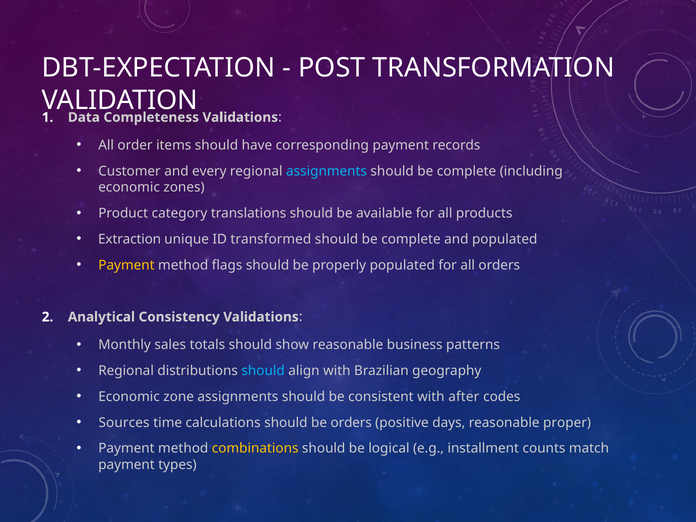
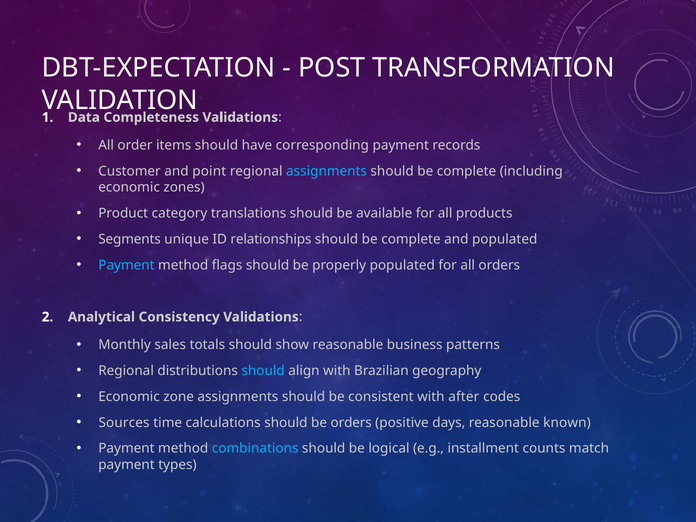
every: every -> point
Extraction: Extraction -> Segments
transformed: transformed -> relationships
Payment at (126, 265) colour: yellow -> light blue
proper: proper -> known
combinations colour: yellow -> light blue
